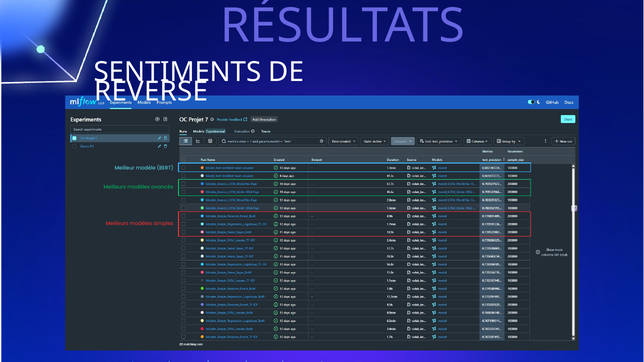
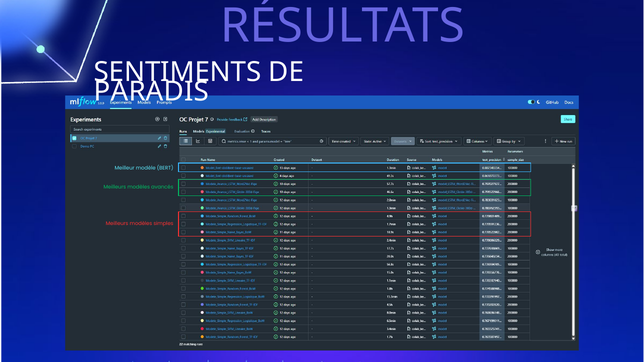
REVERSE: REVERSE -> PARADIS
